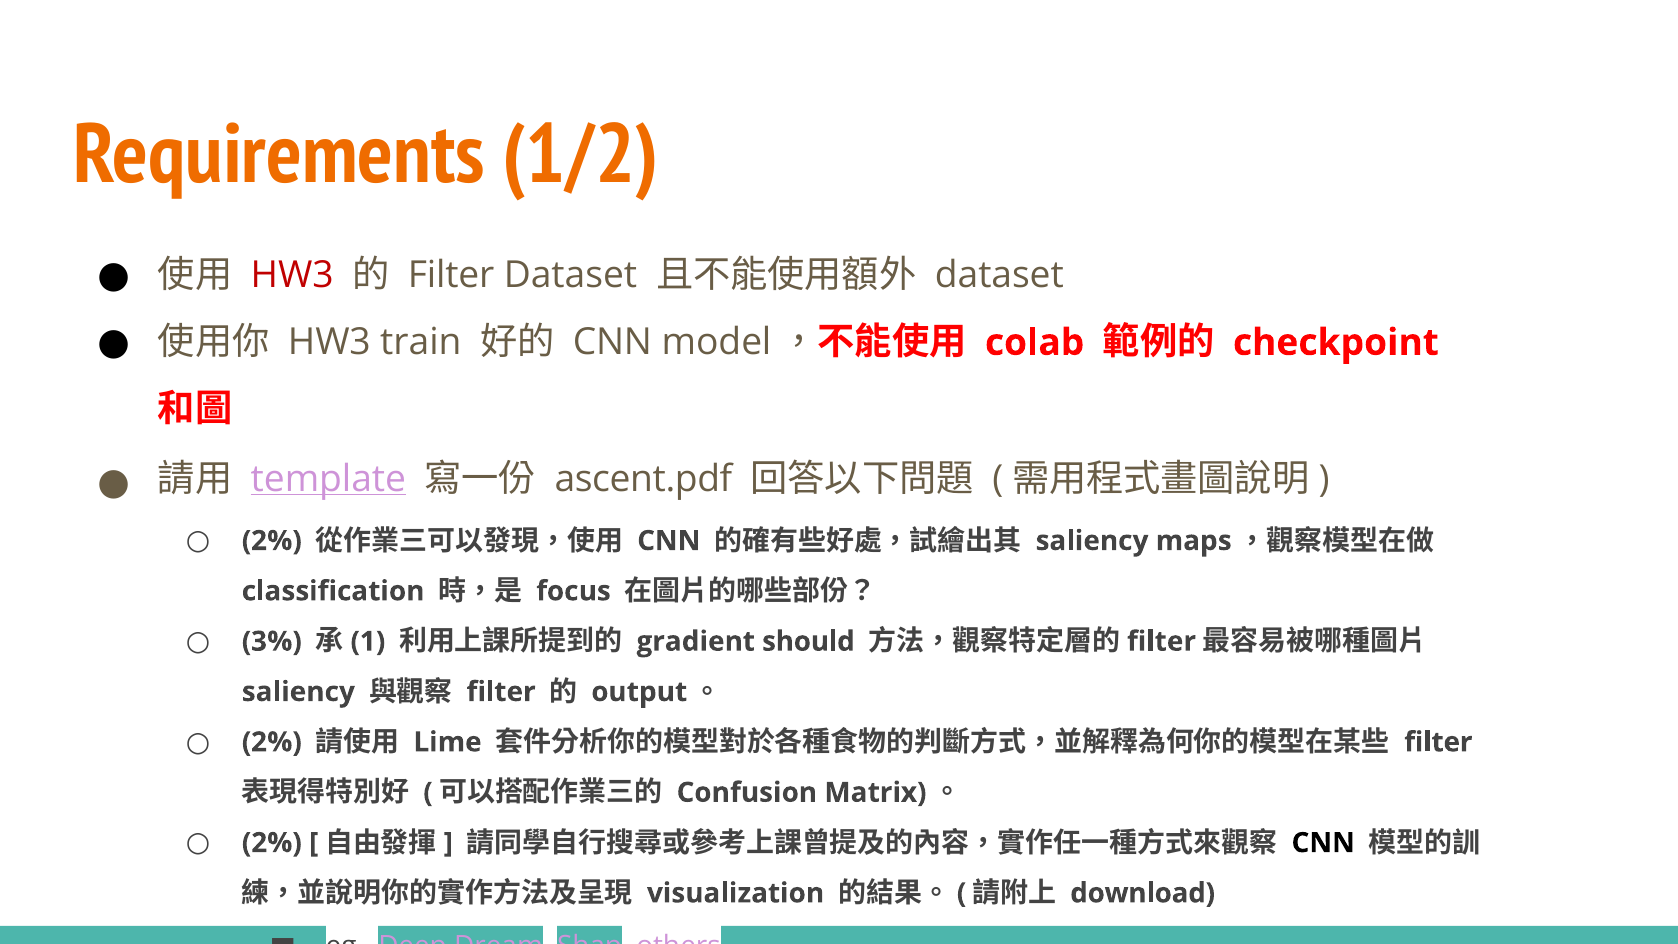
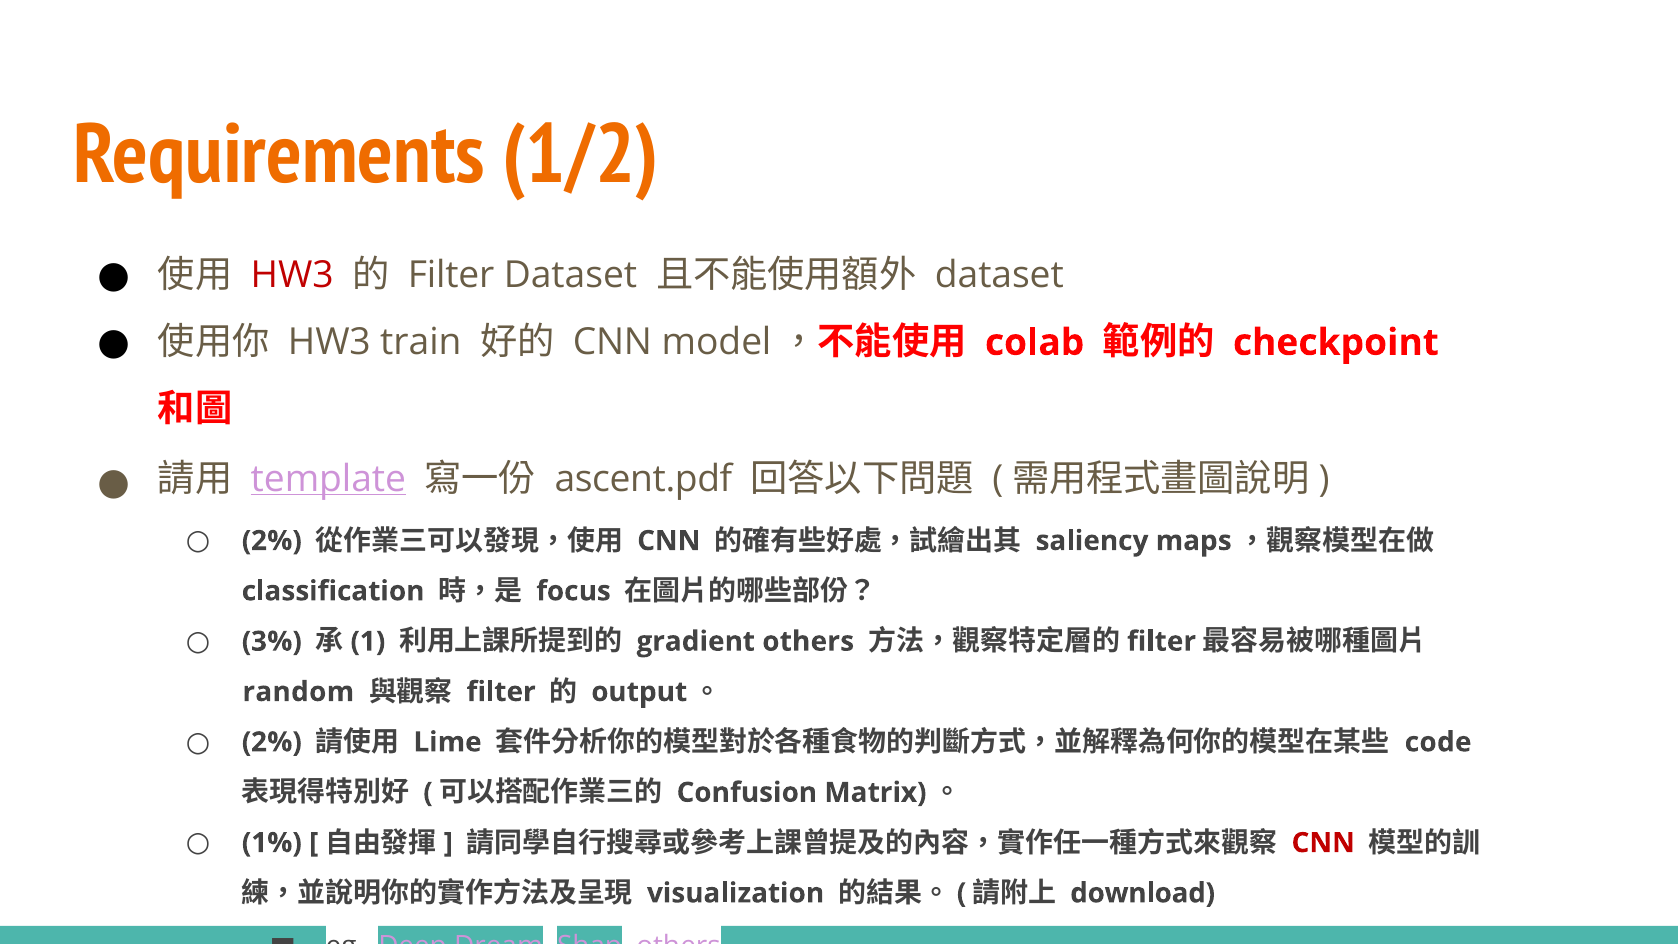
gradient should: should -> others
saliency at (298, 692): saliency -> random
filter at (1438, 742): filter -> code
2% at (272, 843): 2% -> 1%
CNN at (1323, 843) colour: black -> red
